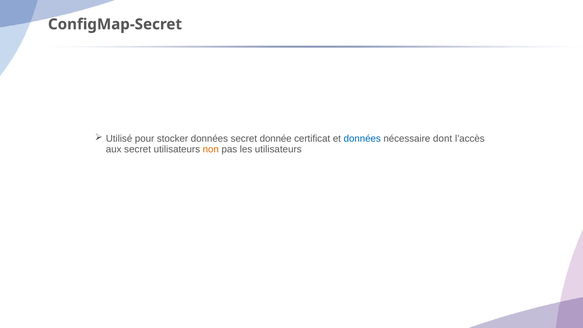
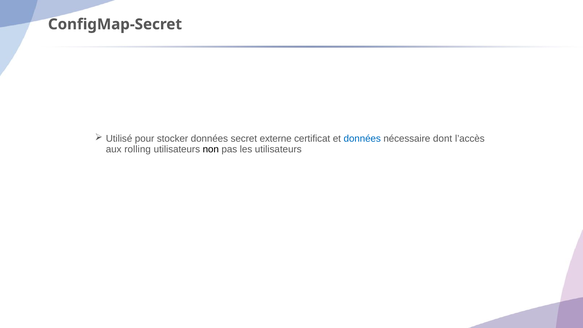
donnée: donnée -> externe
aux secret: secret -> rolling
non colour: orange -> black
